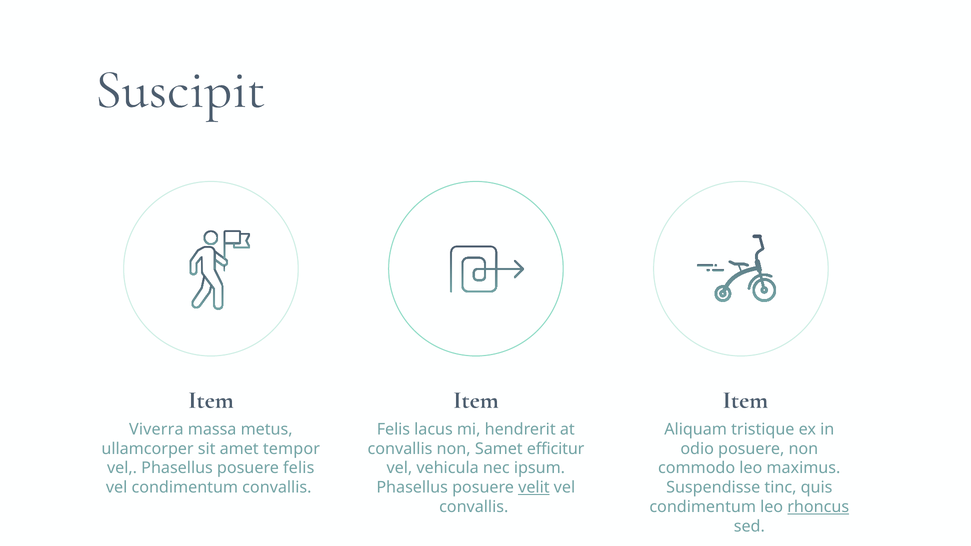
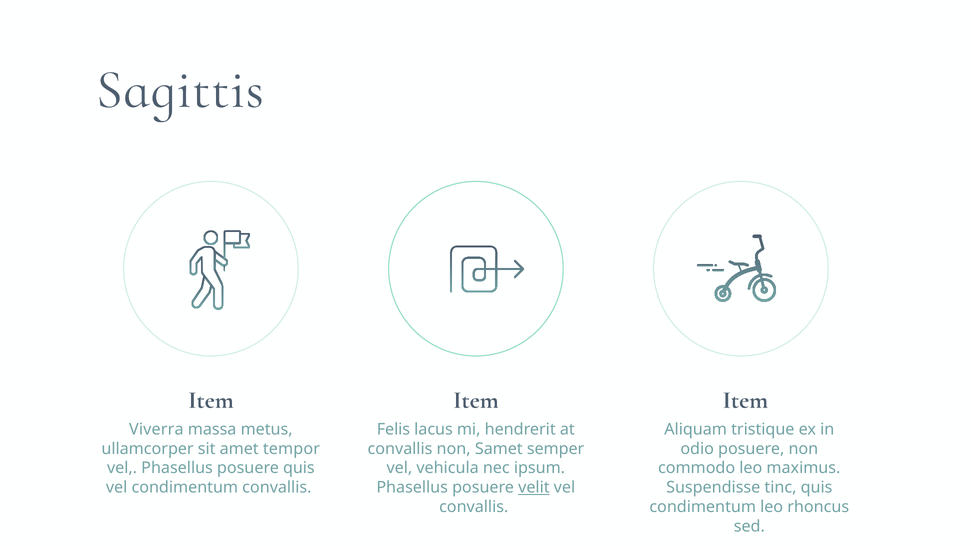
Suscipit: Suscipit -> Sagittis
efficitur: efficitur -> semper
posuere felis: felis -> quis
rhoncus underline: present -> none
